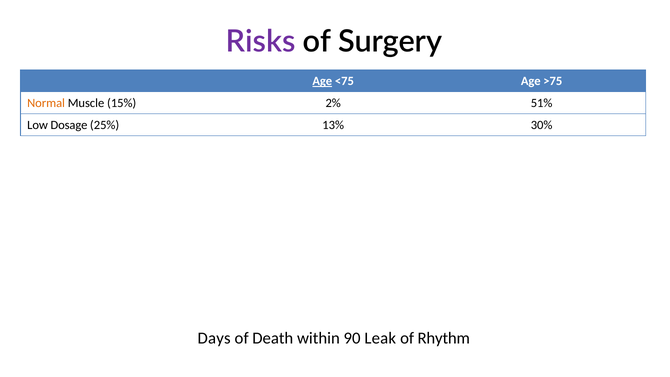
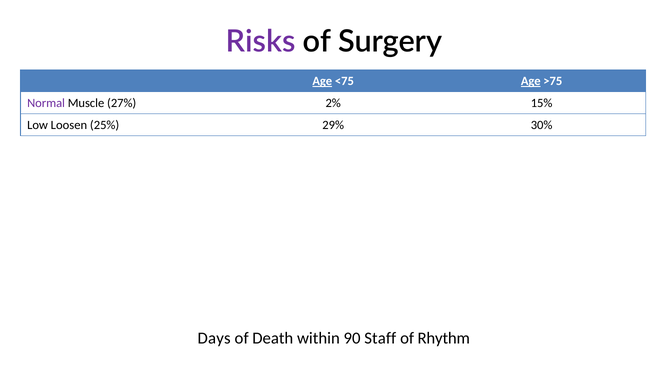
Age at (531, 81) underline: none -> present
Normal colour: orange -> purple
15%: 15% -> 27%
51%: 51% -> 15%
Dosage: Dosage -> Loosen
13%: 13% -> 29%
Leak: Leak -> Staff
